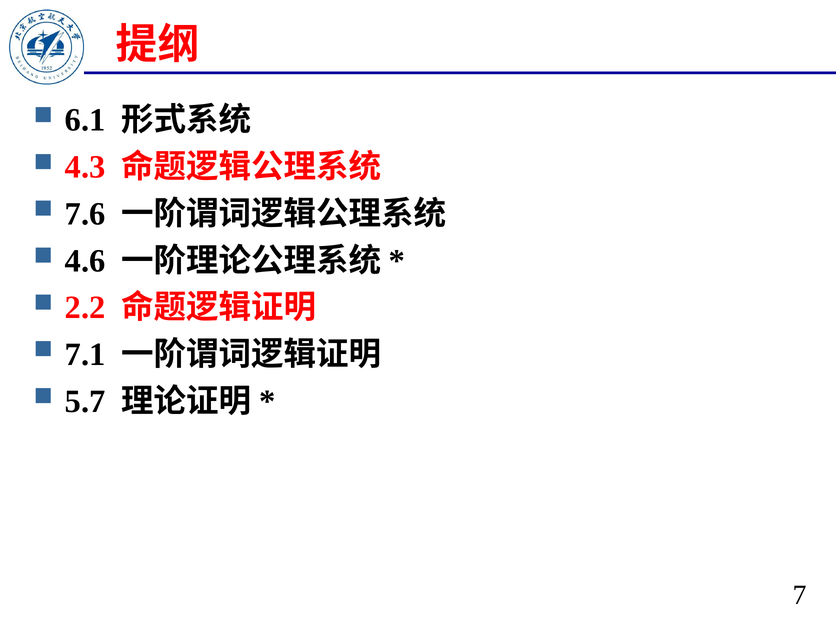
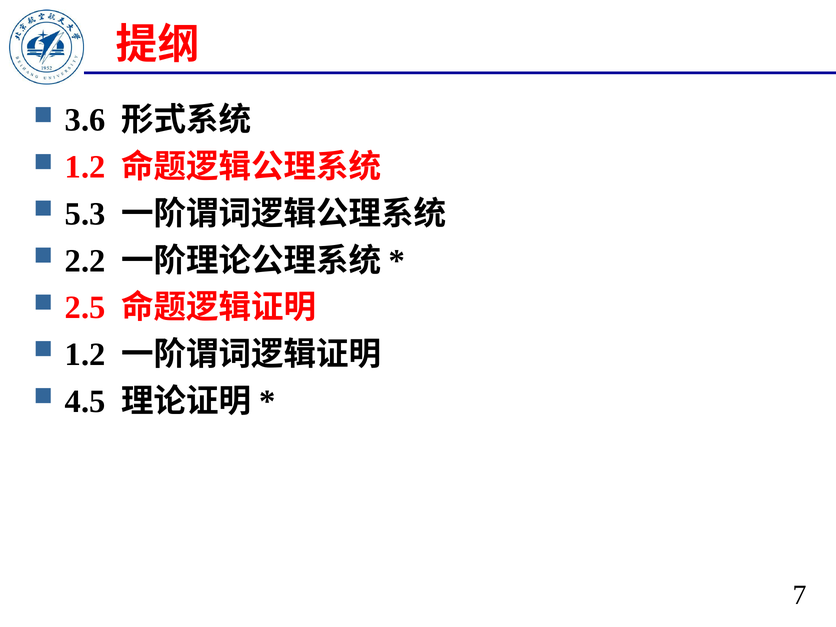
6.1: 6.1 -> 3.6
4.3 at (85, 167): 4.3 -> 1.2
7.6: 7.6 -> 5.3
4.6: 4.6 -> 2.2
2.2: 2.2 -> 2.5
7.1 at (85, 354): 7.1 -> 1.2
5.7: 5.7 -> 4.5
